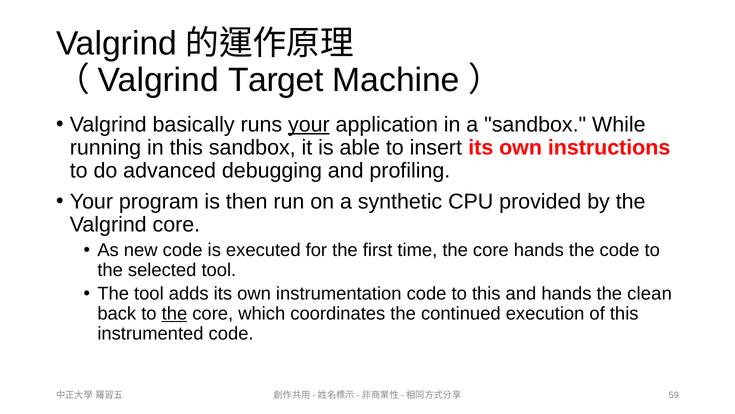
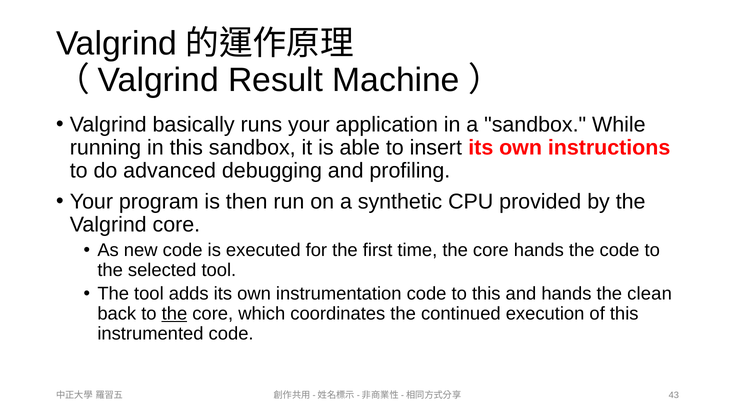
Target: Target -> Result
your at (309, 124) underline: present -> none
59: 59 -> 43
